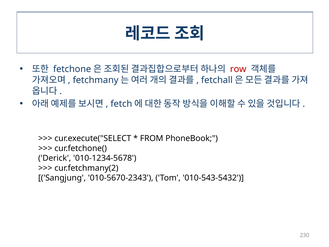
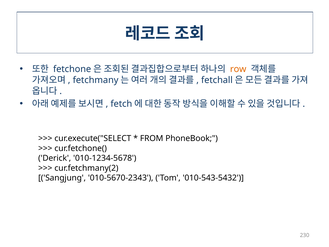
row colour: red -> orange
